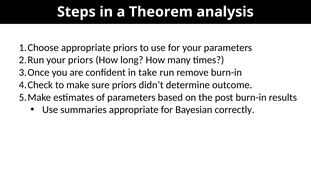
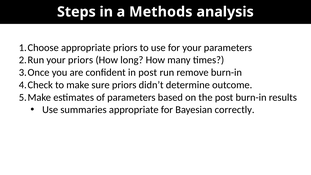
Theorem: Theorem -> Methods
in take: take -> post
